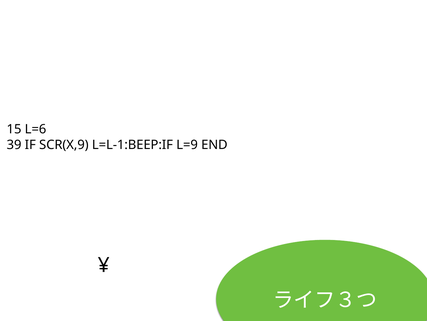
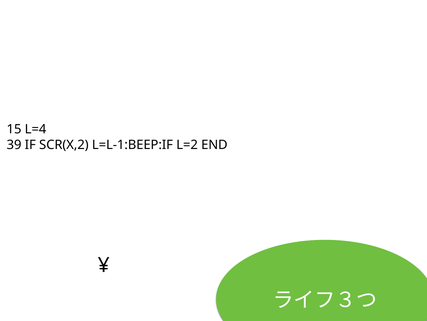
L=6: L=6 -> L=4
SCR(X,9: SCR(X,9 -> SCR(X,2
L=9: L=9 -> L=2
